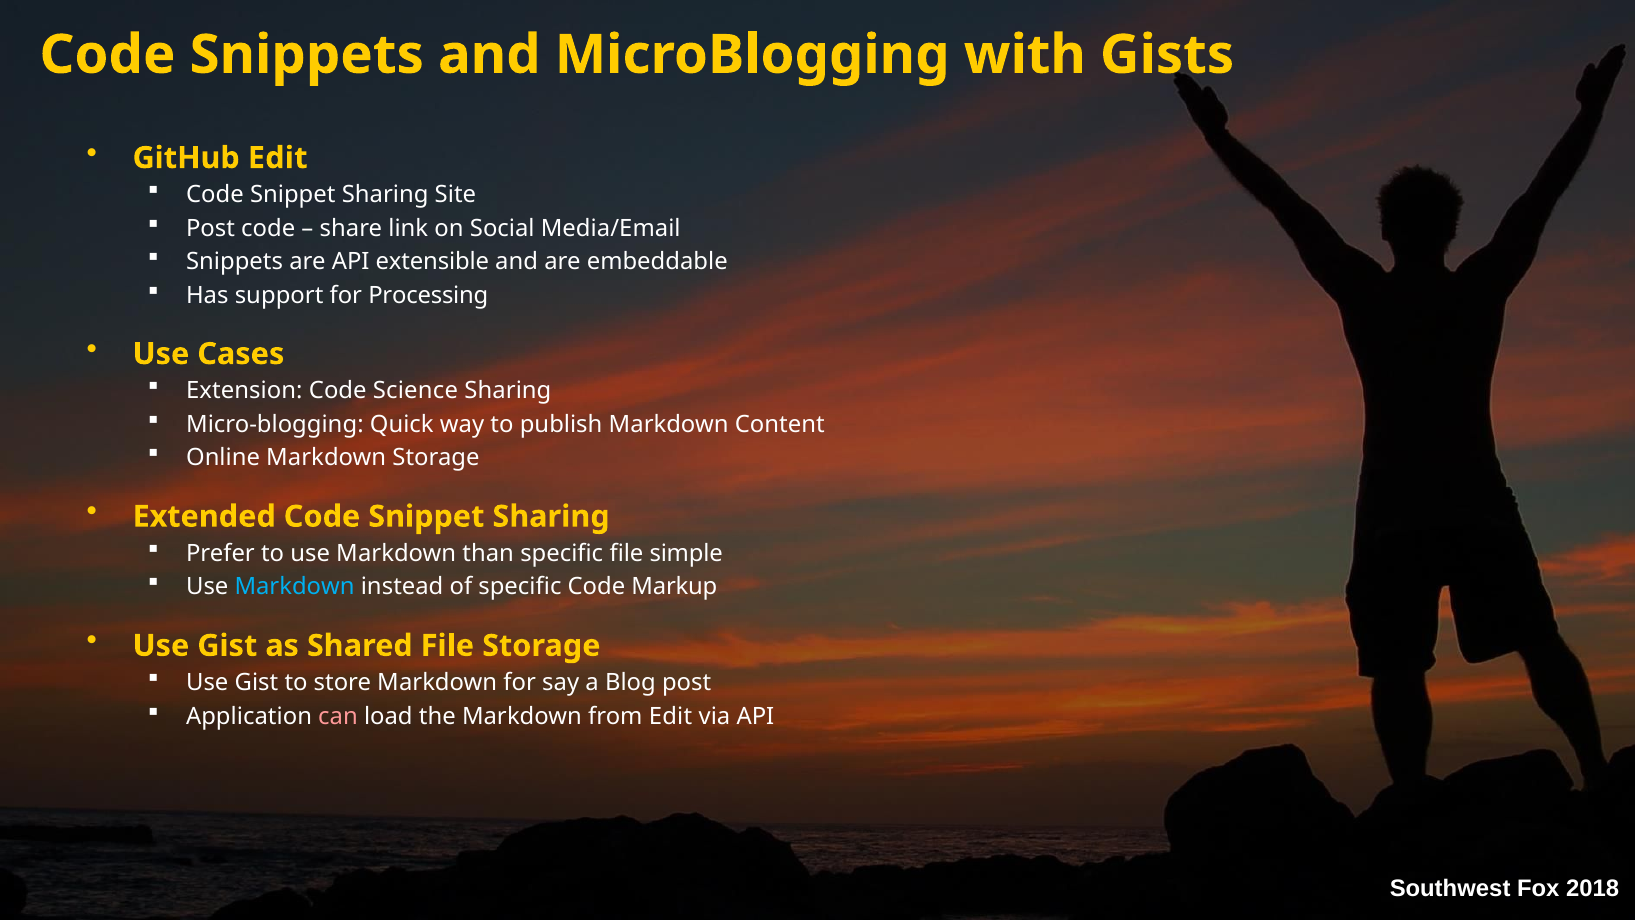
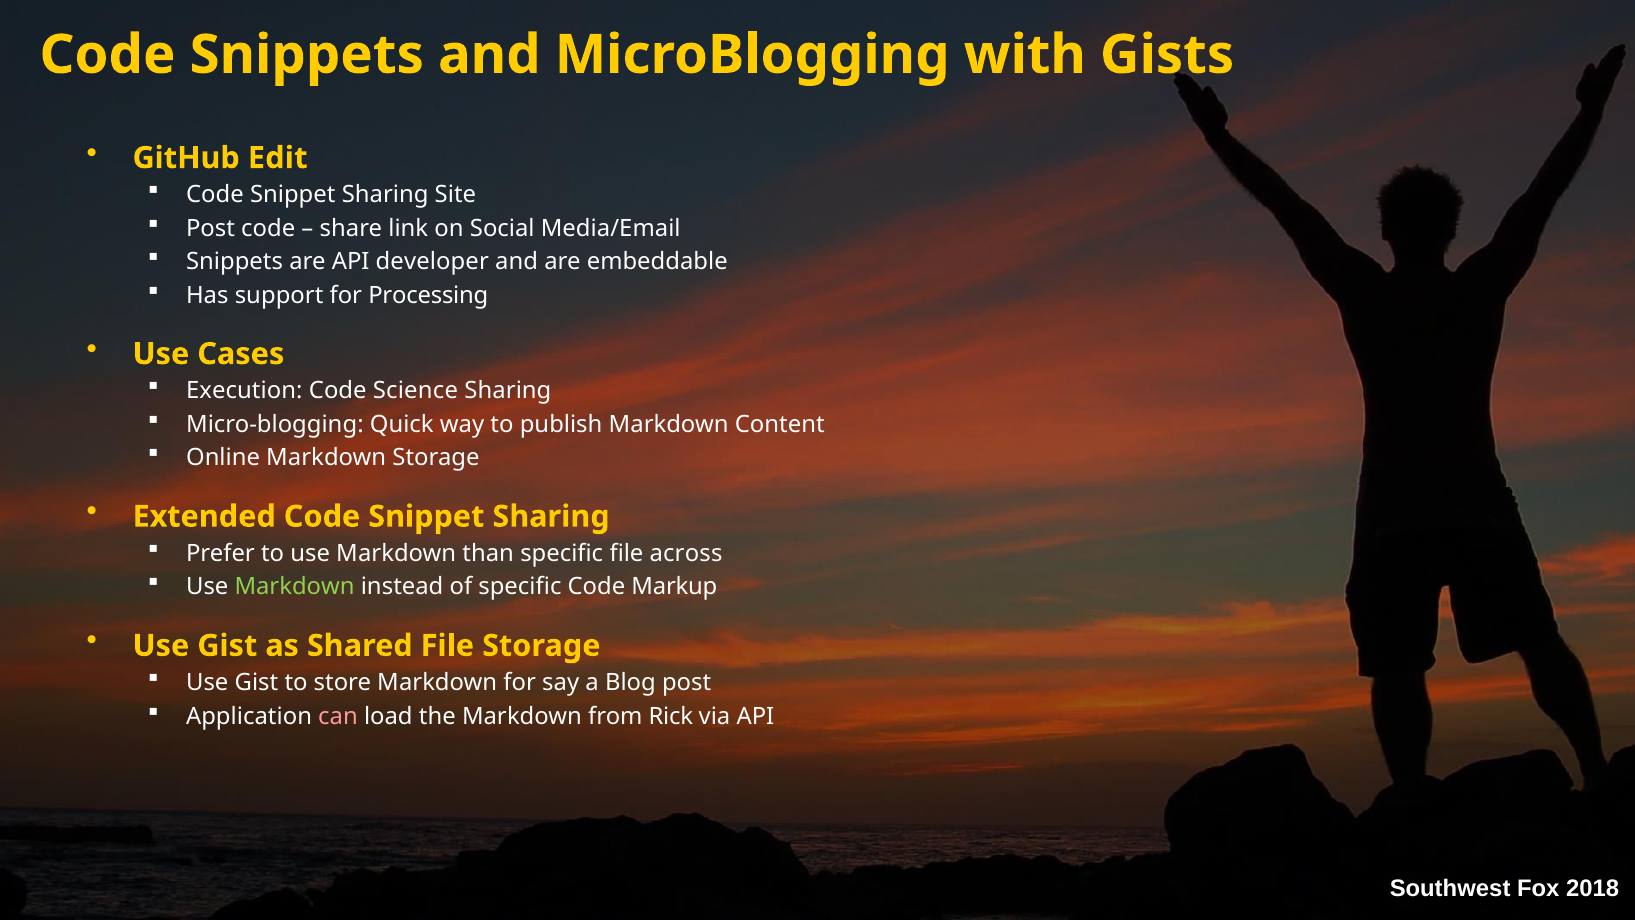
extensible: extensible -> developer
Extension: Extension -> Execution
simple: simple -> across
Markdown at (295, 587) colour: light blue -> light green
from Edit: Edit -> Rick
